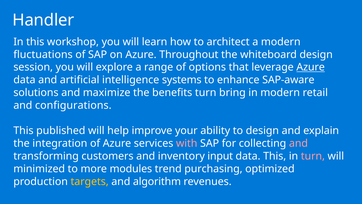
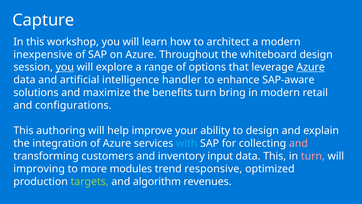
Handler: Handler -> Capture
fluctuations: fluctuations -> inexpensive
you at (65, 67) underline: none -> present
systems: systems -> handler
published: published -> authoring
with colour: pink -> light blue
minimized: minimized -> improving
purchasing: purchasing -> responsive
targets colour: yellow -> light green
